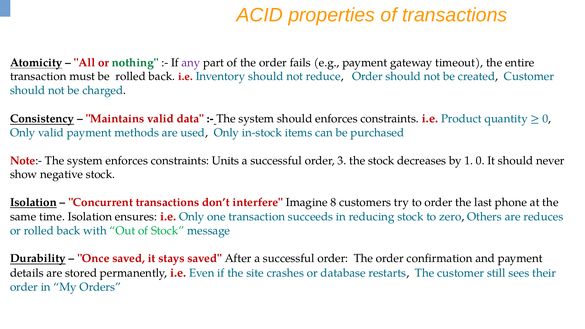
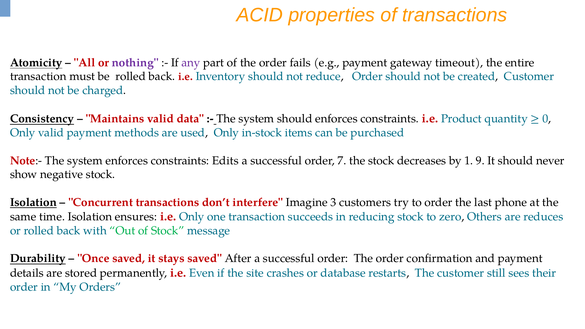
nothing colour: green -> purple
Units: Units -> Edits
3: 3 -> 7
1 0: 0 -> 9
8: 8 -> 3
